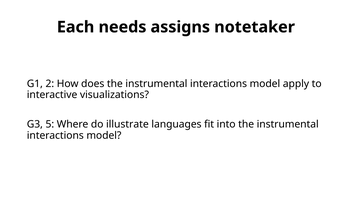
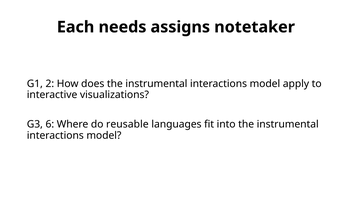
5: 5 -> 6
illustrate: illustrate -> reusable
